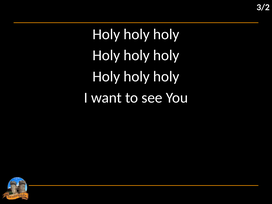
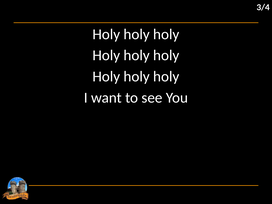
3/2: 3/2 -> 3/4
